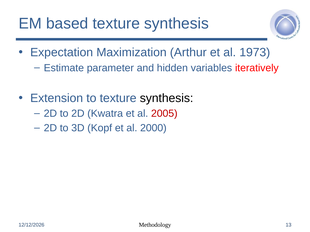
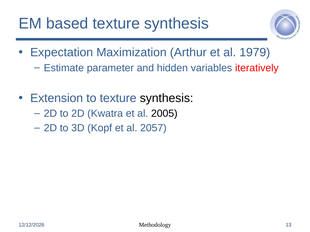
1973: 1973 -> 1979
2005 colour: red -> black
2000: 2000 -> 2057
